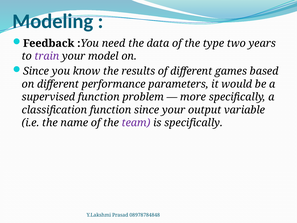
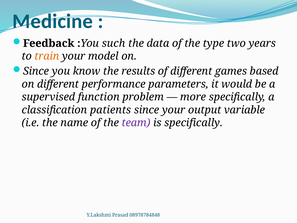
Modeling: Modeling -> Medicine
need: need -> such
train colour: purple -> orange
classification function: function -> patients
